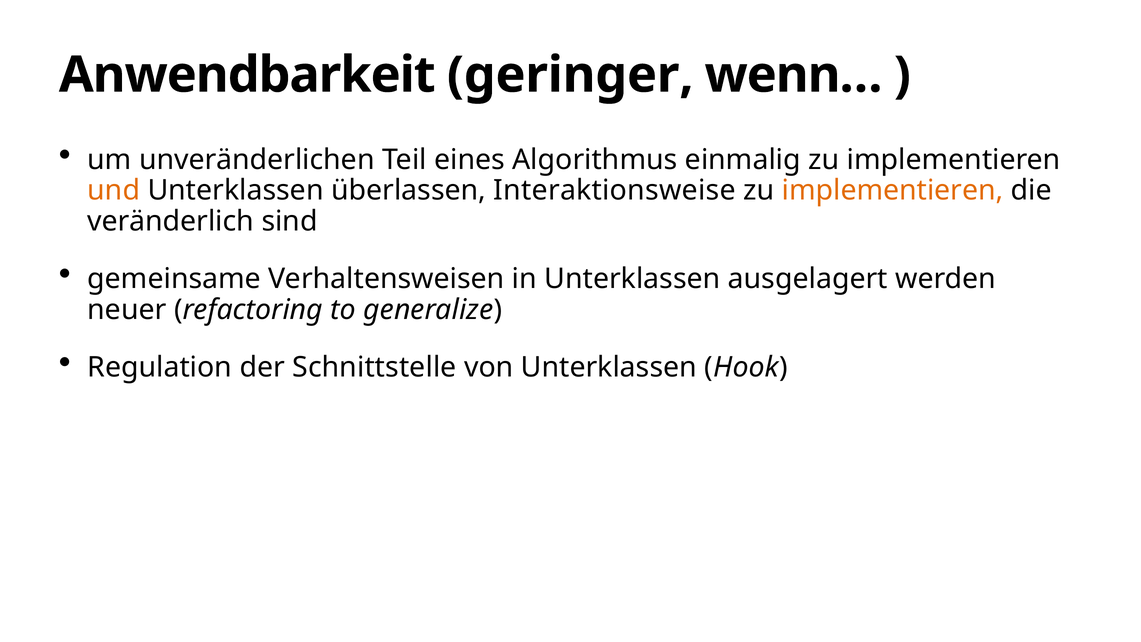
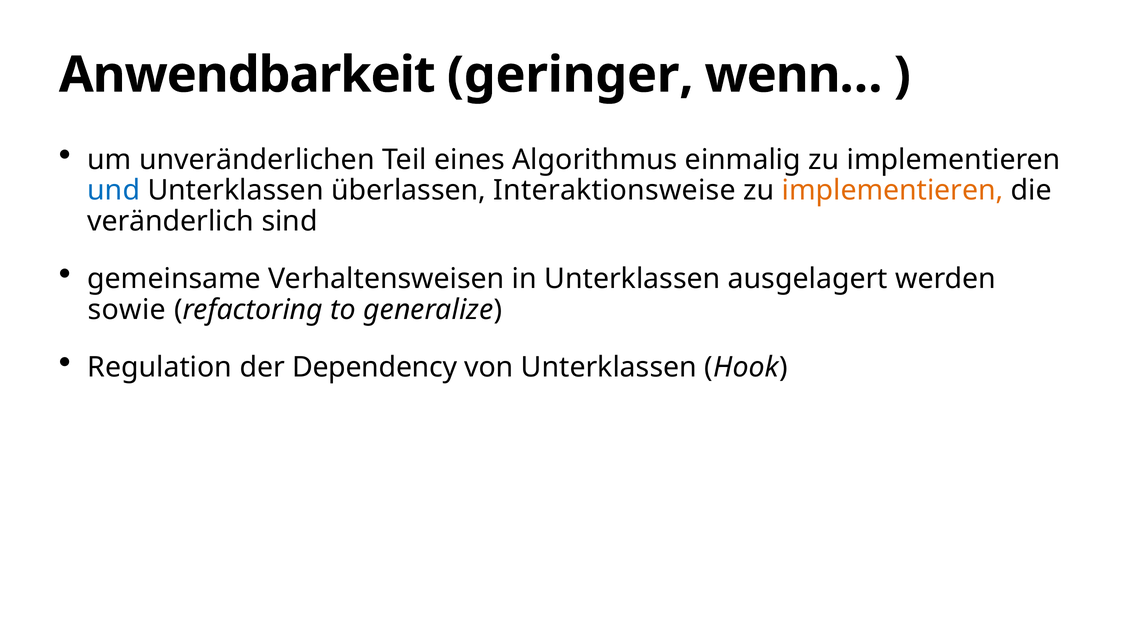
und colour: orange -> blue
neuer: neuer -> sowie
Schnittstelle: Schnittstelle -> Dependency
